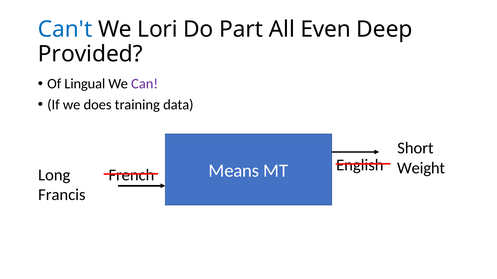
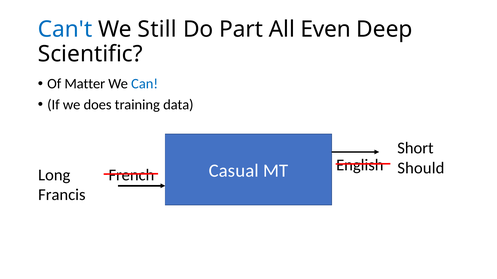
Lori: Lori -> Still
Provided: Provided -> Scientific
Lingual: Lingual -> Matter
Can colour: purple -> blue
Weight: Weight -> Should
Means: Means -> Casual
